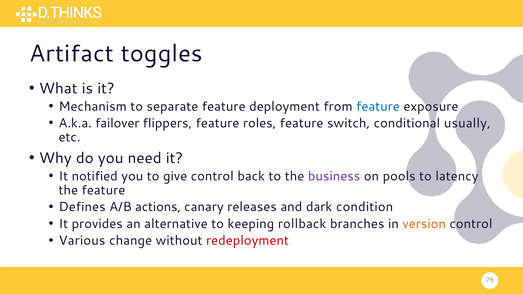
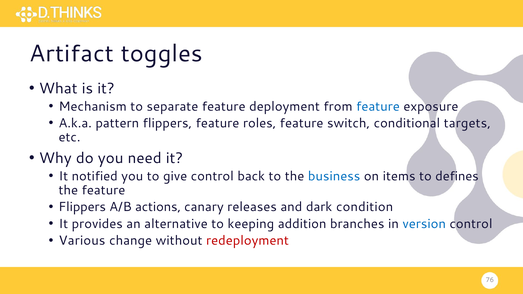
failover: failover -> pattern
usually: usually -> targets
business colour: purple -> blue
pools: pools -> items
latency: latency -> defines
Defines at (82, 207): Defines -> Flippers
rollback: rollback -> addition
version colour: orange -> blue
